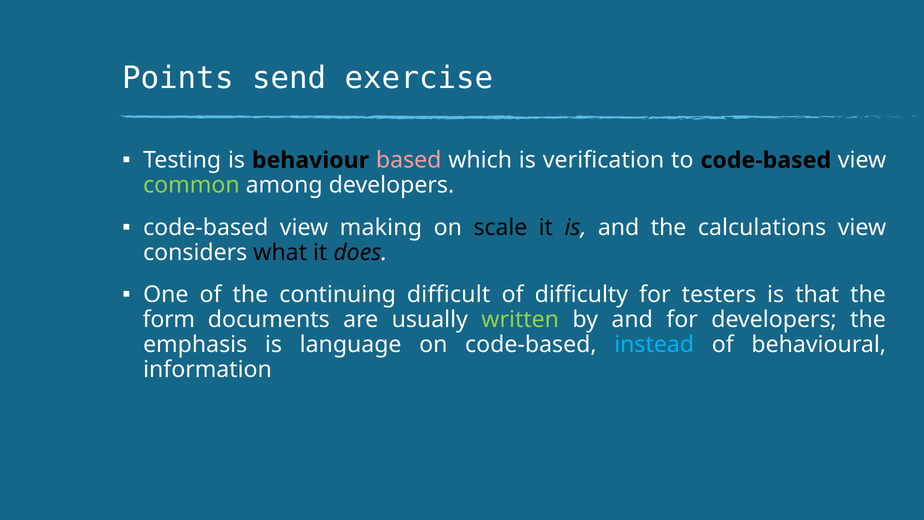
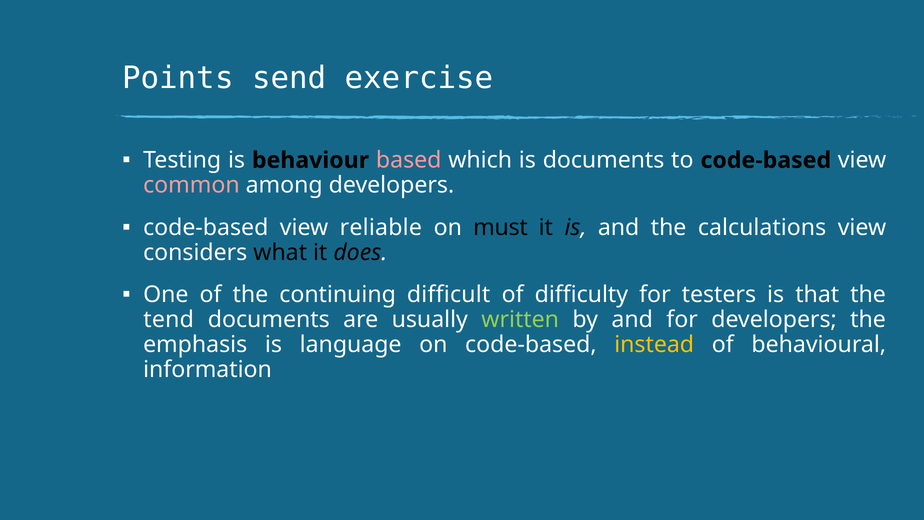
is verification: verification -> documents
common colour: light green -> pink
making: making -> reliable
scale: scale -> must
form: form -> tend
instead colour: light blue -> yellow
